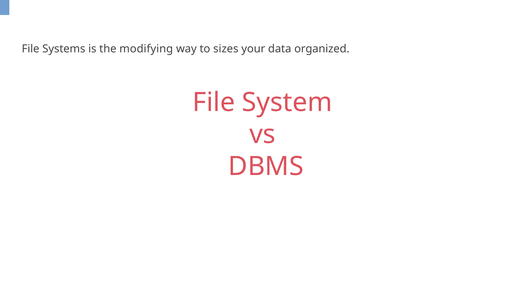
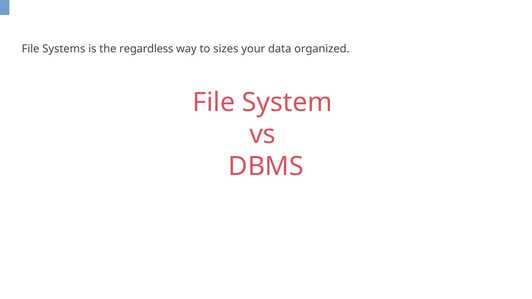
modifying: modifying -> regardless
